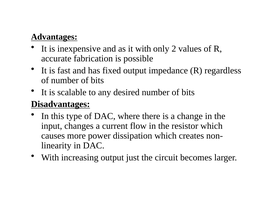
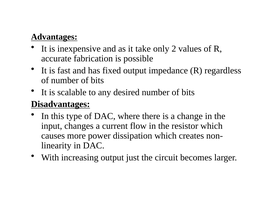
it with: with -> take
